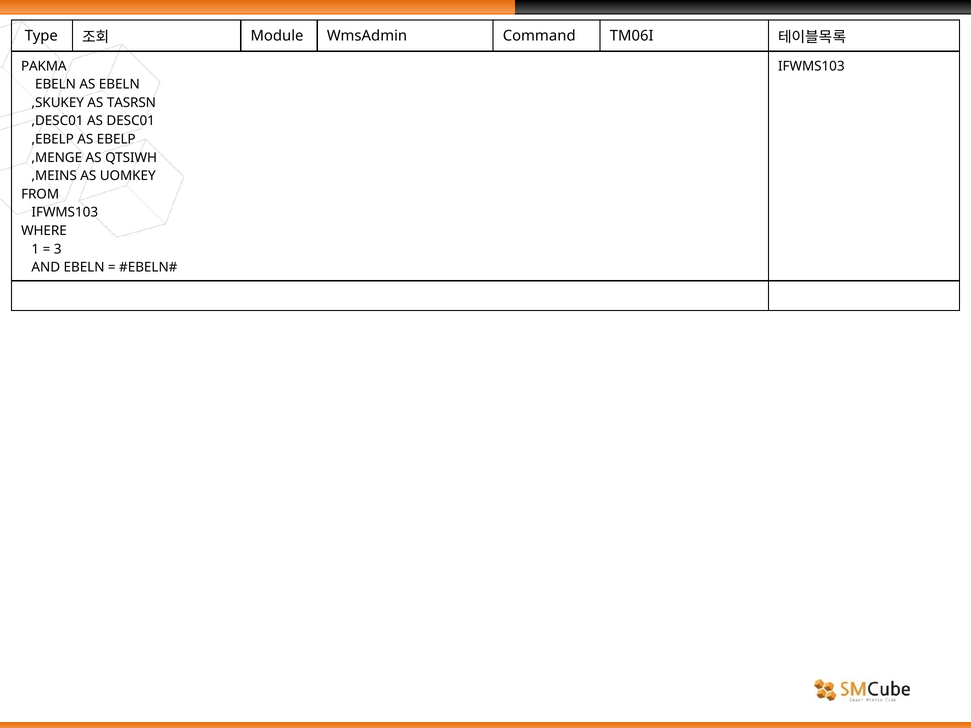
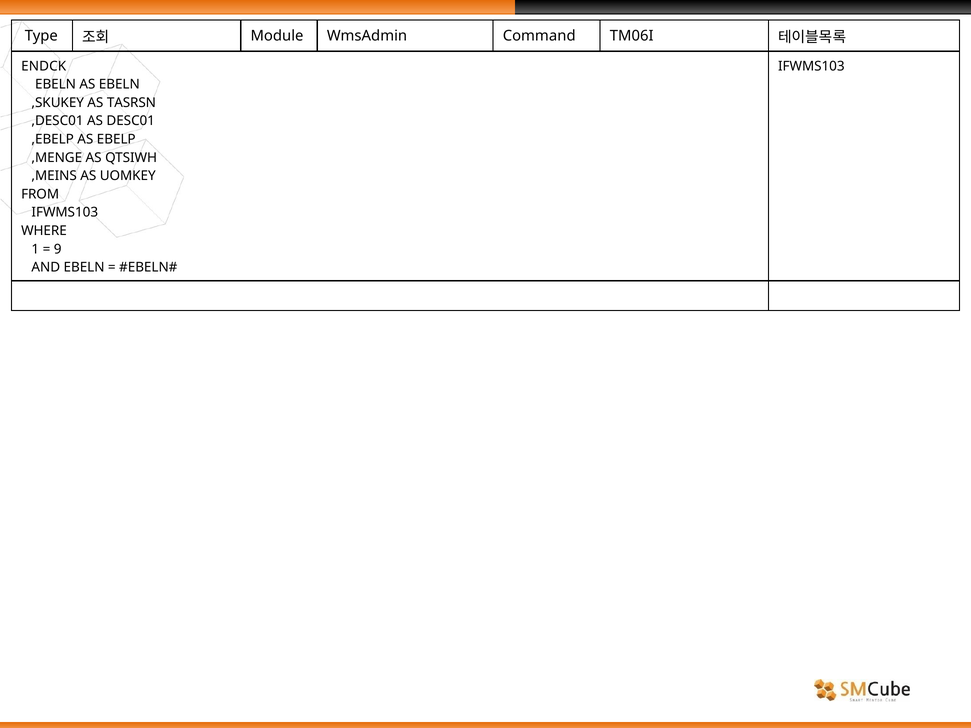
PAKMA: PAKMA -> ENDCK
3: 3 -> 9
